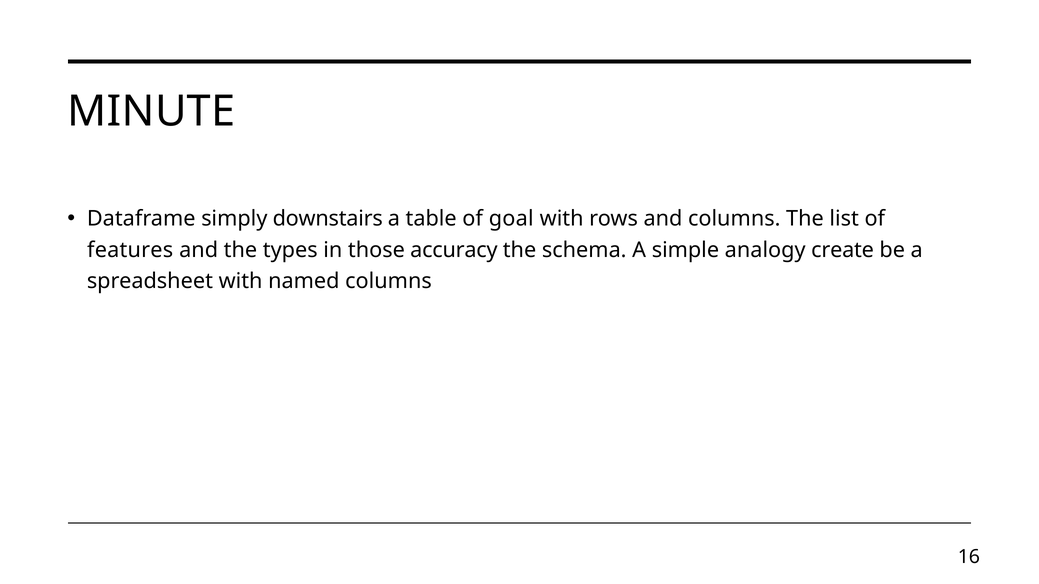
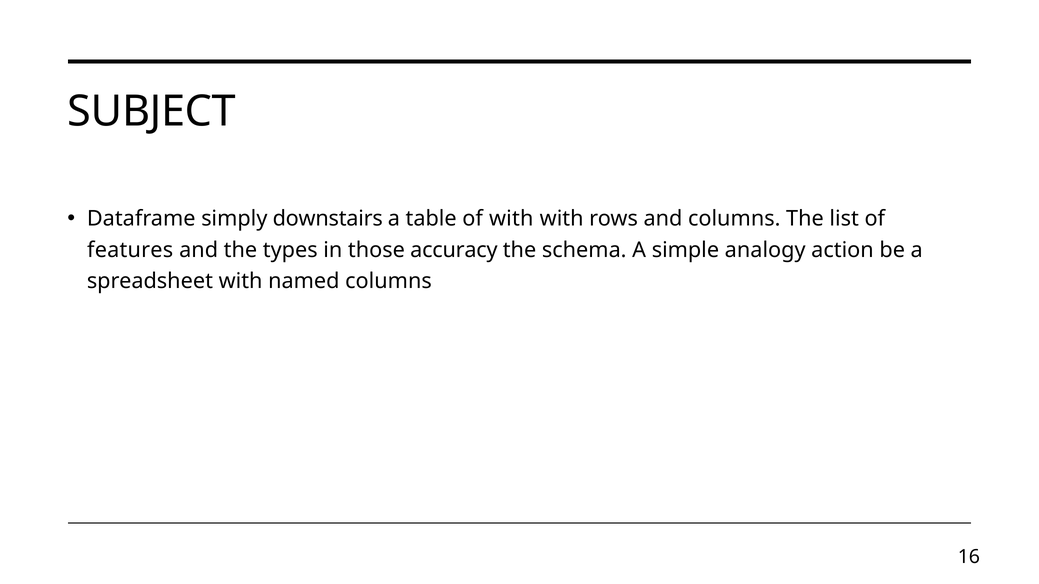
MINUTE: MINUTE -> SUBJECT
of goal: goal -> with
create: create -> action
